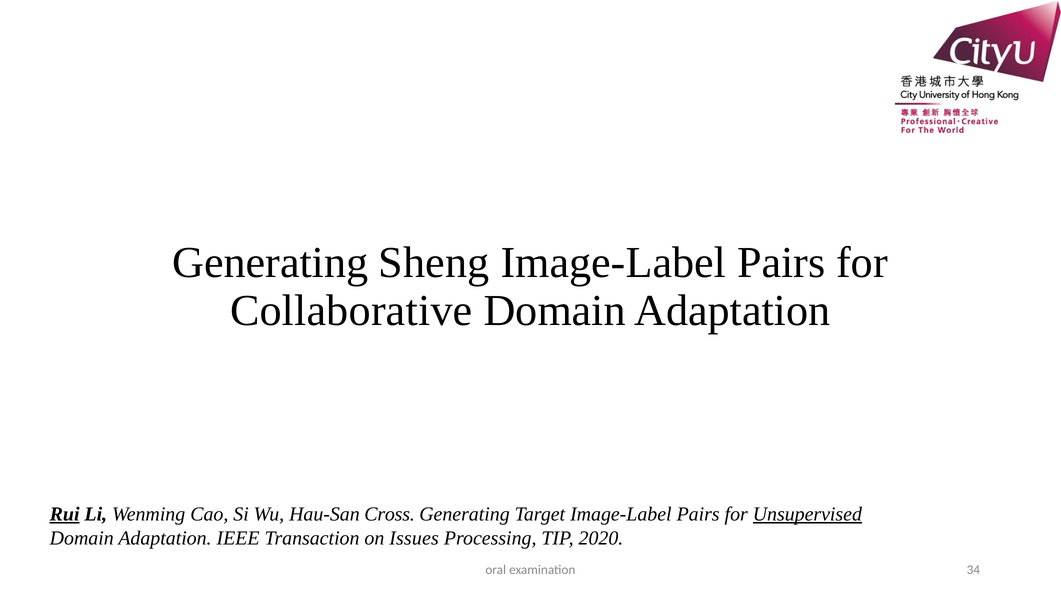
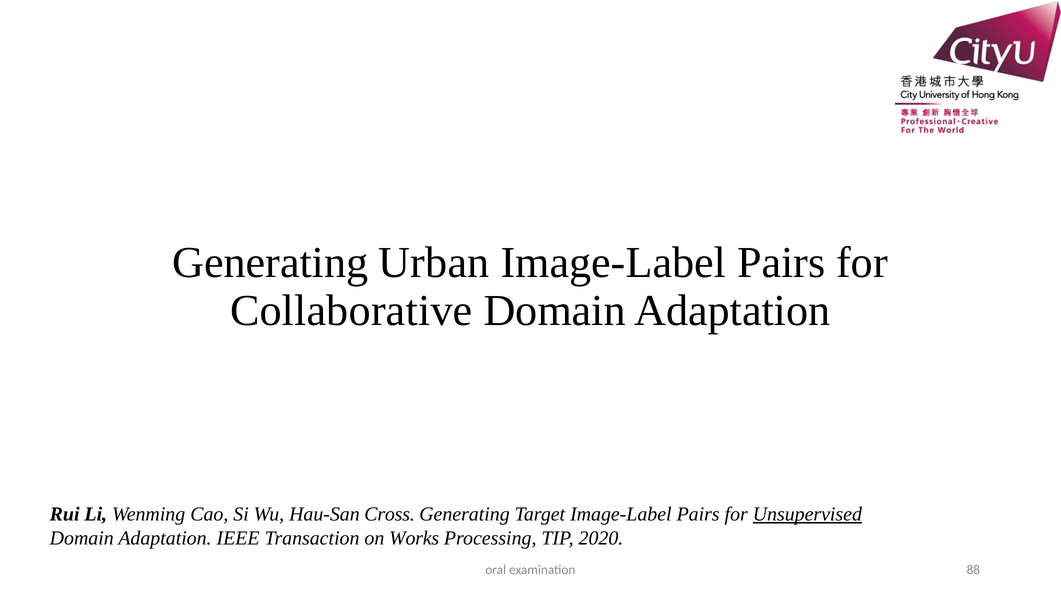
Sheng: Sheng -> Urban
Rui underline: present -> none
Issues: Issues -> Works
34: 34 -> 88
